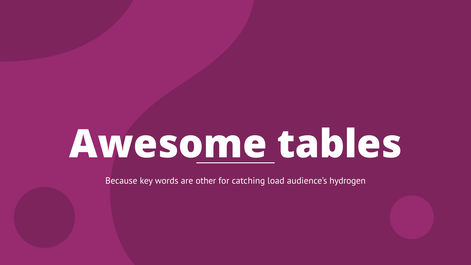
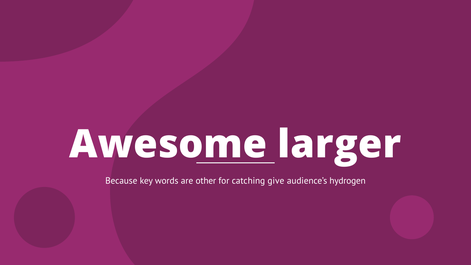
tables: tables -> larger
load: load -> give
